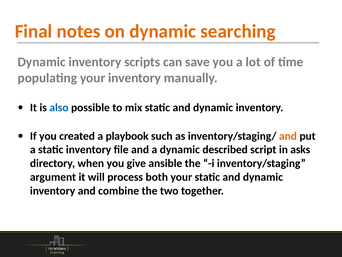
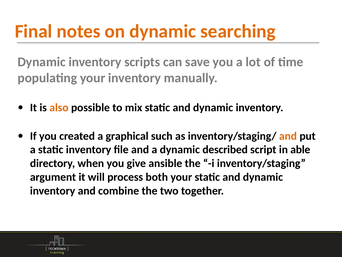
also colour: blue -> orange
playbook: playbook -> graphical
asks: asks -> able
